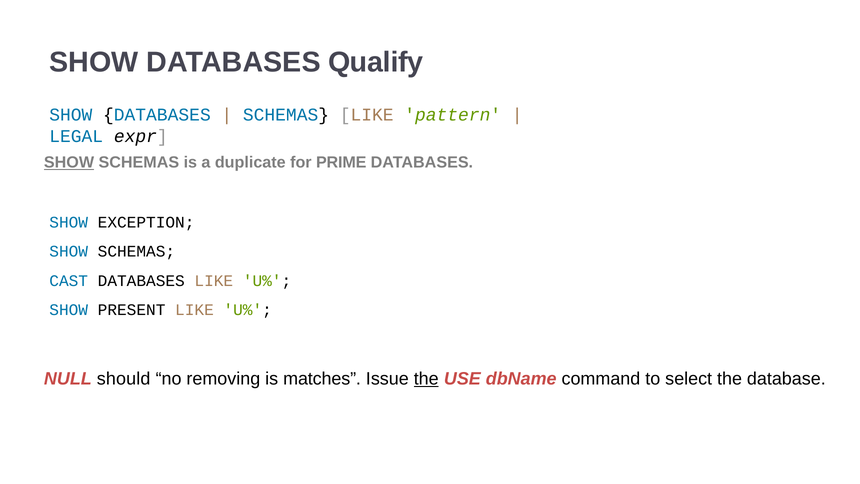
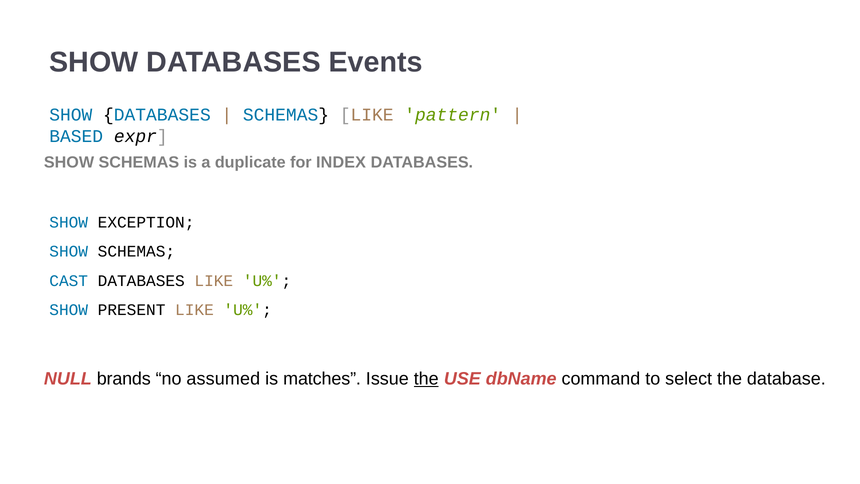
Qualify: Qualify -> Events
LEGAL: LEGAL -> BASED
SHOW at (69, 162) underline: present -> none
PRIME: PRIME -> INDEX
should: should -> brands
removing: removing -> assumed
